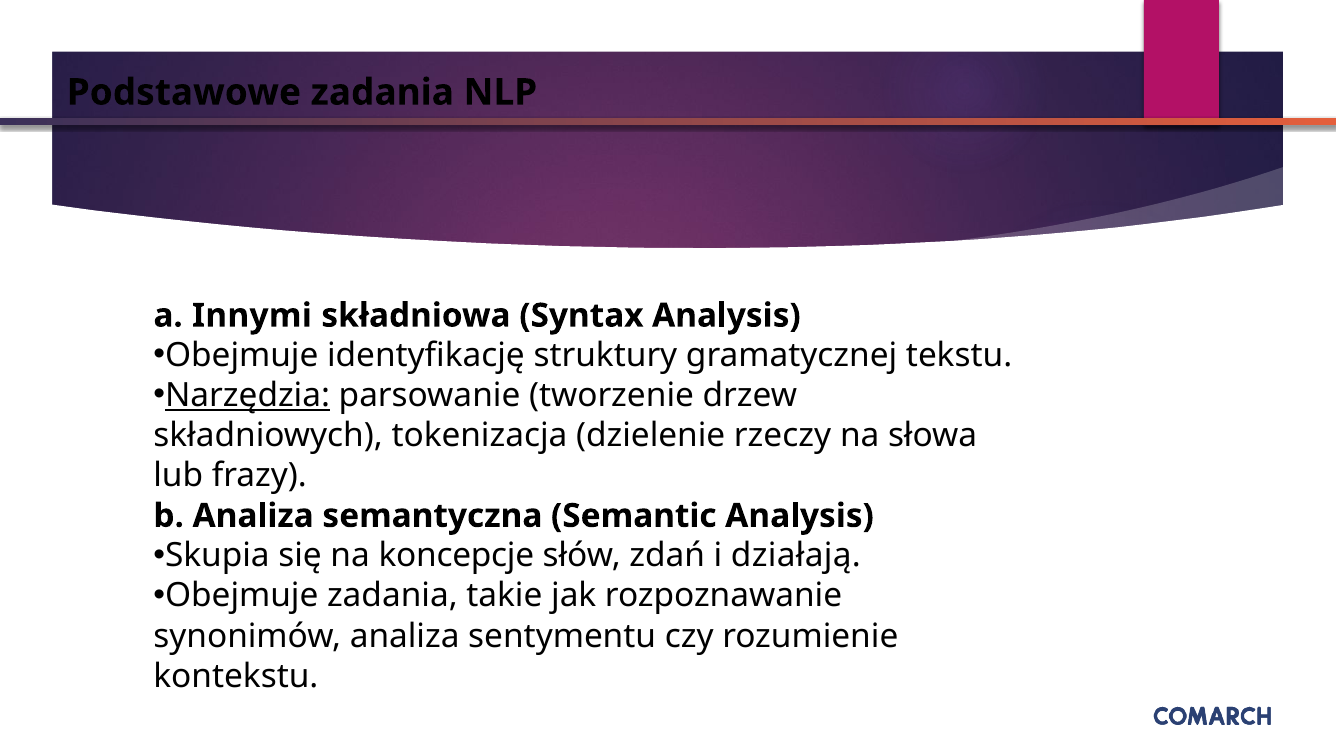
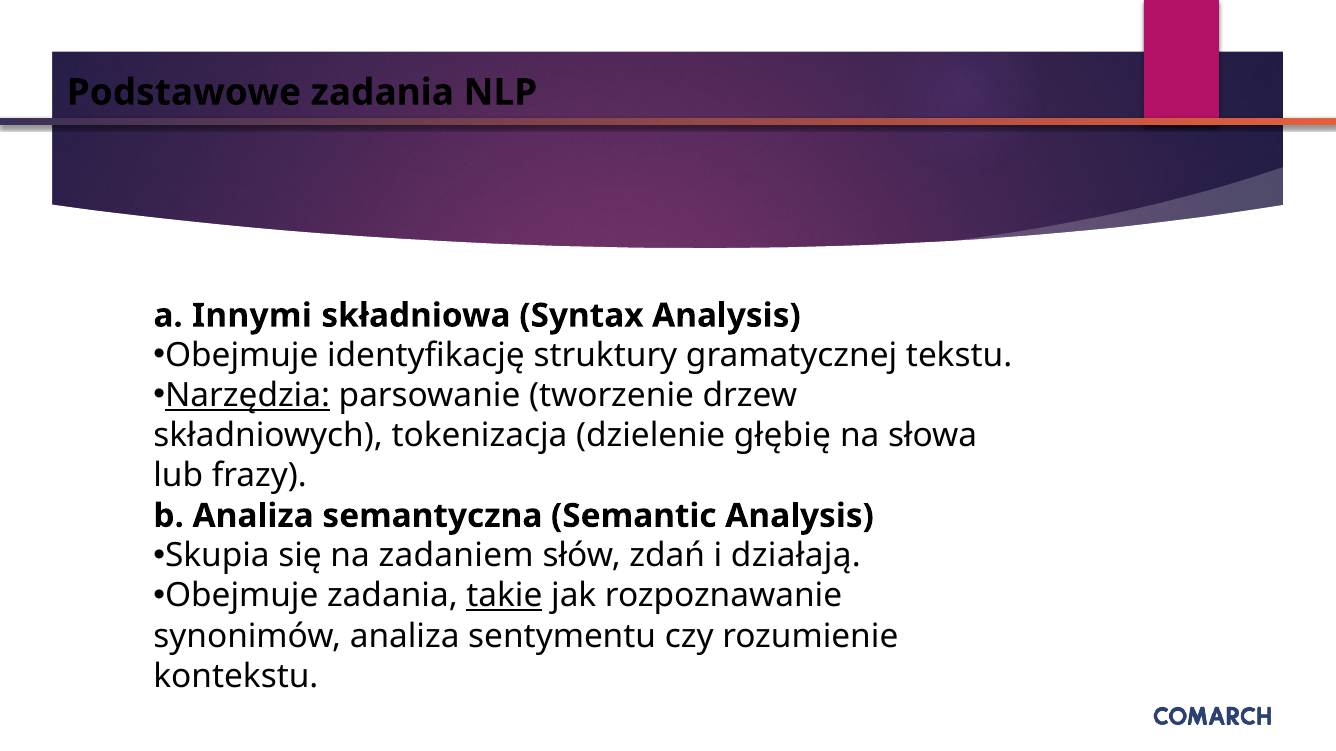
rzeczy: rzeczy -> głębię
koncepcje: koncepcje -> zadaniem
takie underline: none -> present
